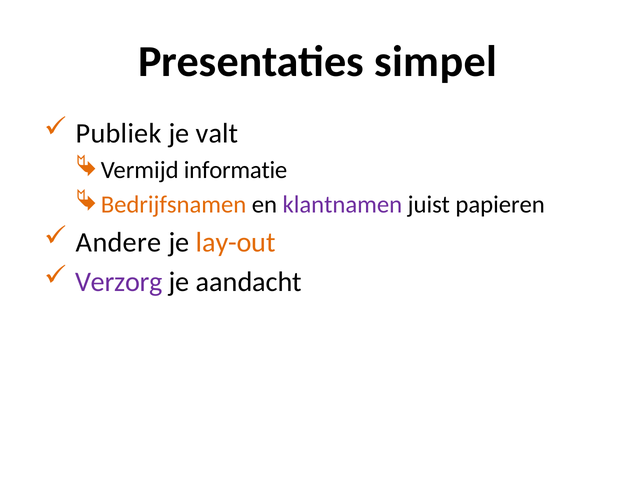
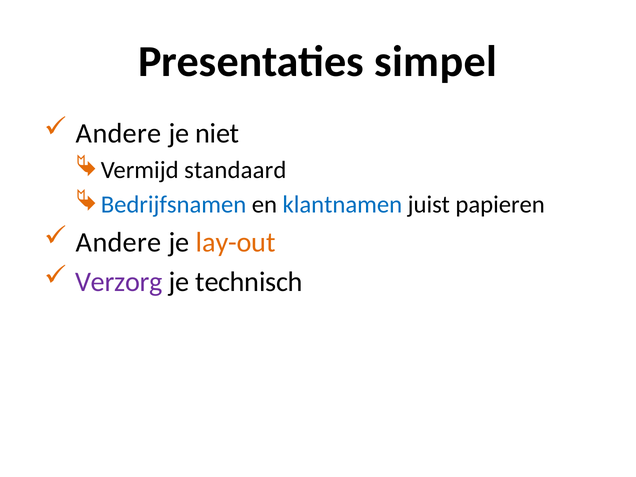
Publiek at (119, 133): Publiek -> Andere
valt: valt -> niet
informatie: informatie -> standaard
Bedrijfsnamen colour: orange -> blue
klantnamen colour: purple -> blue
aandacht: aandacht -> technisch
